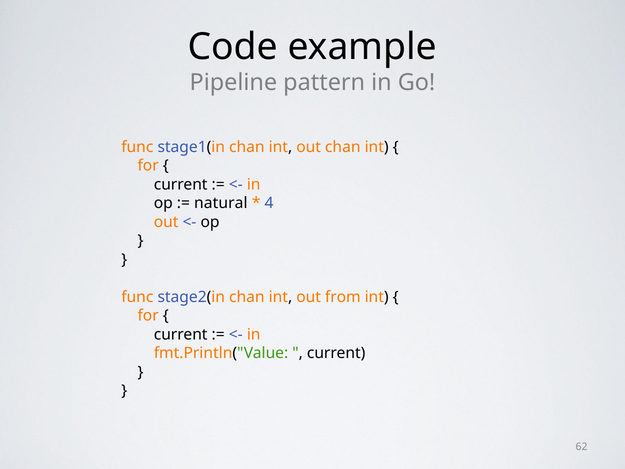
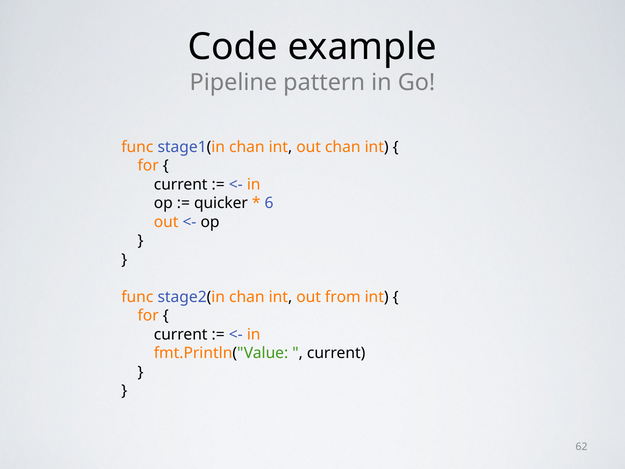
natural: natural -> quicker
4: 4 -> 6
